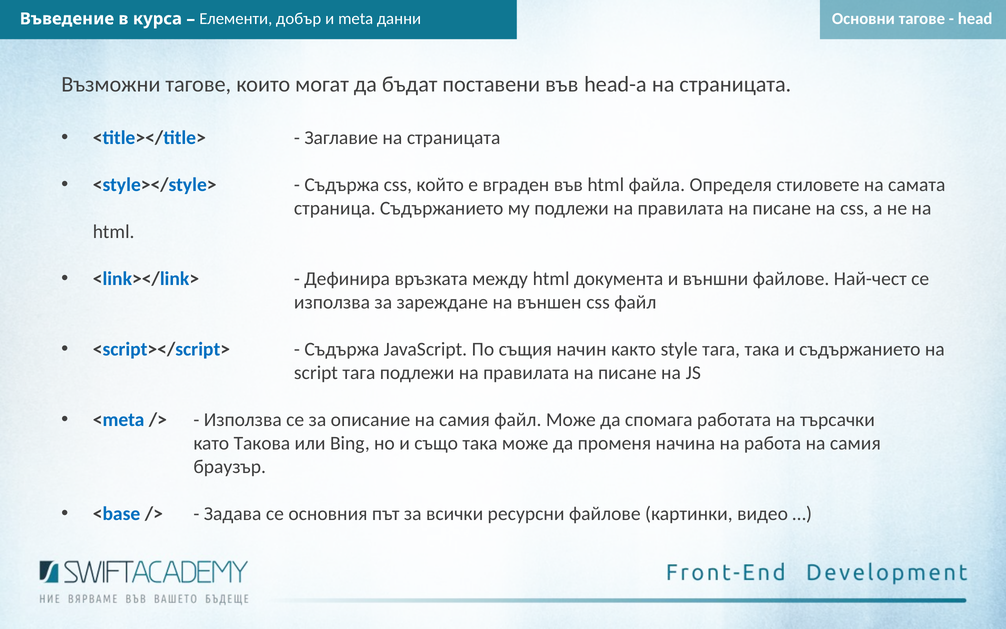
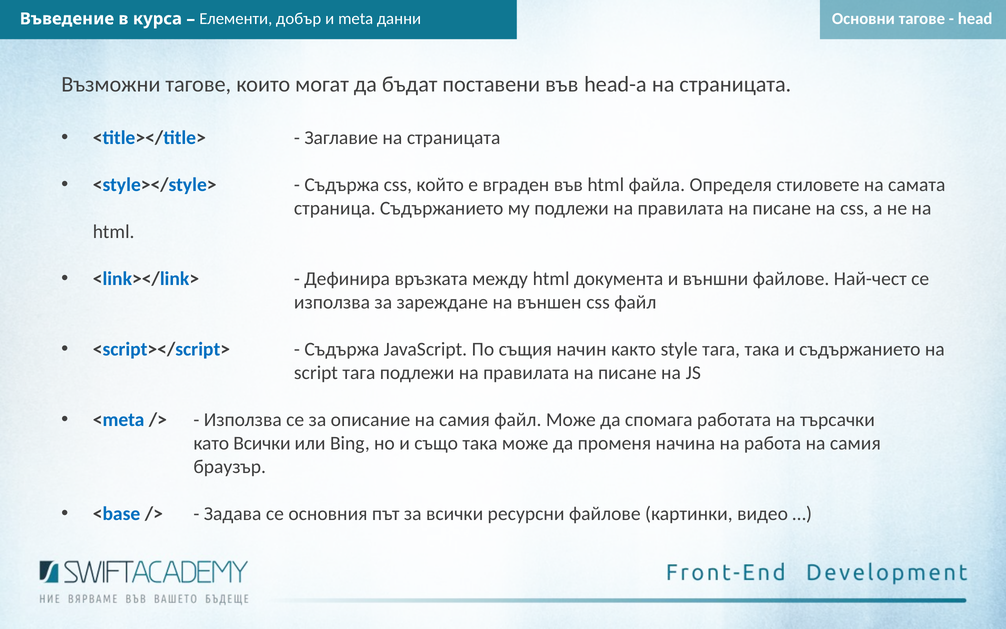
като Такова: Такова -> Всички
